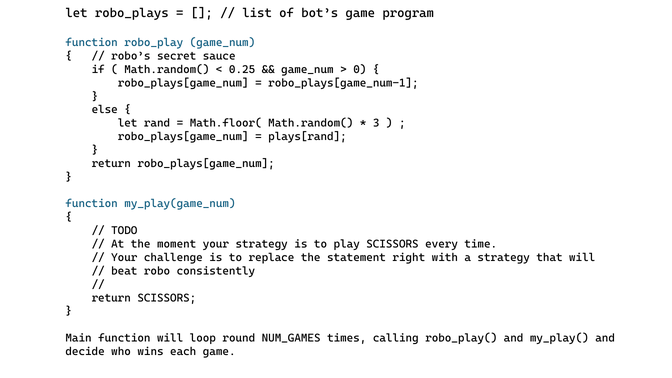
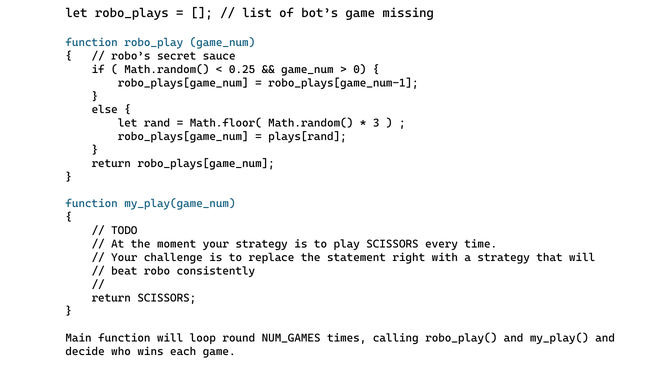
program: program -> missing
